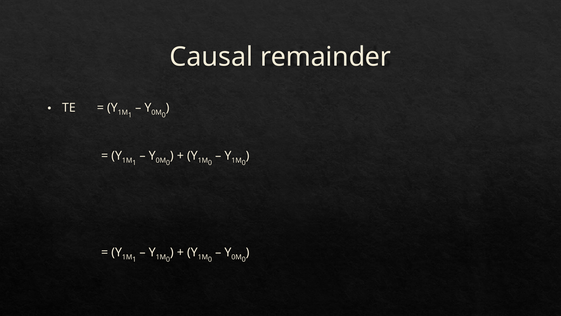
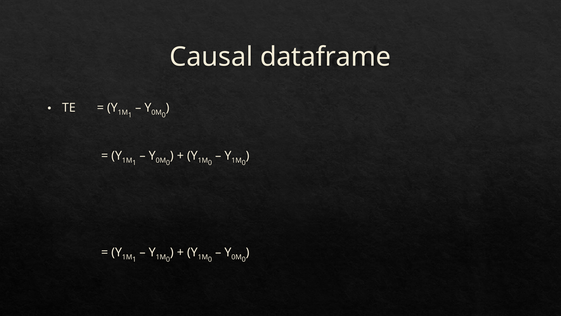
remainder: remainder -> dataframe
